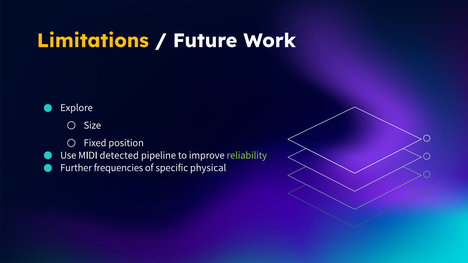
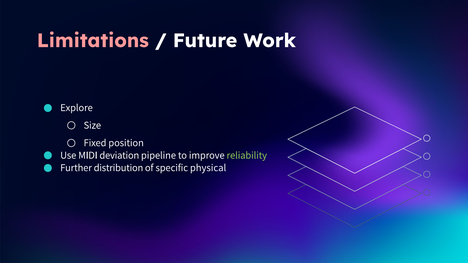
Limitations colour: yellow -> pink
detected: detected -> deviation
frequencies: frequencies -> distribution
